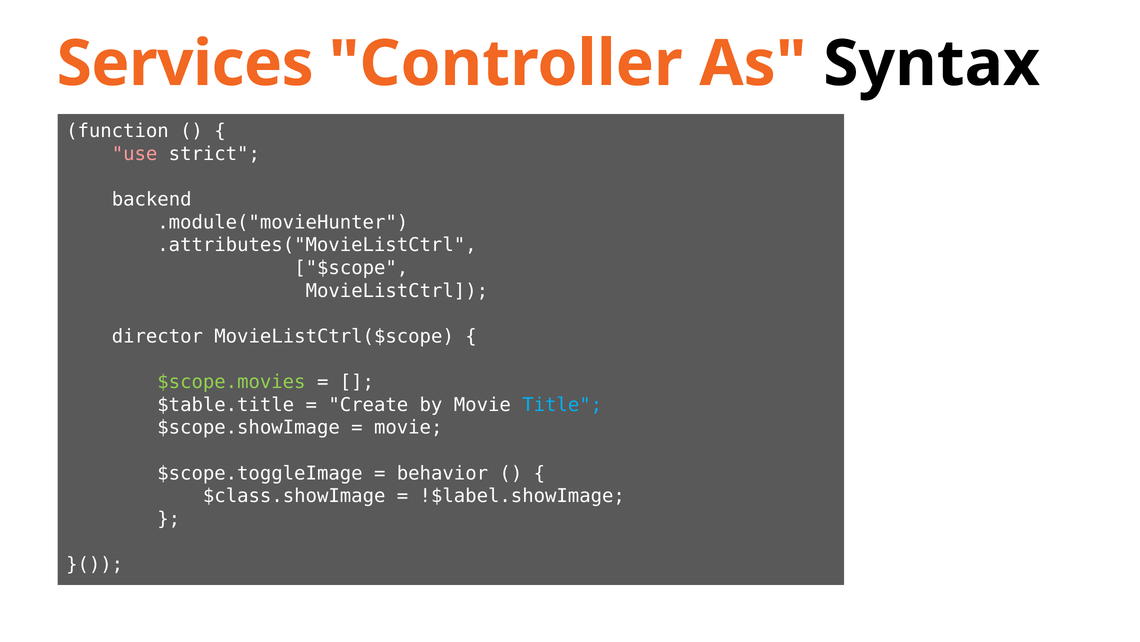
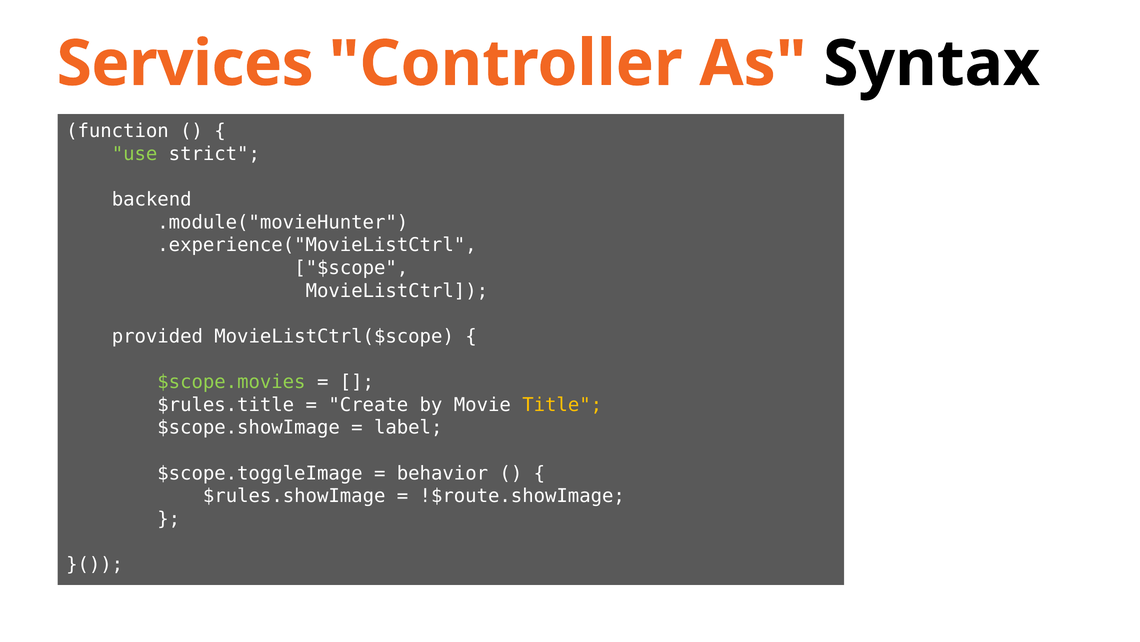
use colour: pink -> light green
.attributes("MovieListCtrl: .attributes("MovieListCtrl -> .experience("MovieListCtrl
director: director -> provided
$table.title: $table.title -> $rules.title
Title colour: light blue -> yellow
movie at (408, 427): movie -> label
$class.showImage: $class.showImage -> $rules.showImage
!$label.showImage: !$label.showImage -> !$route.showImage
